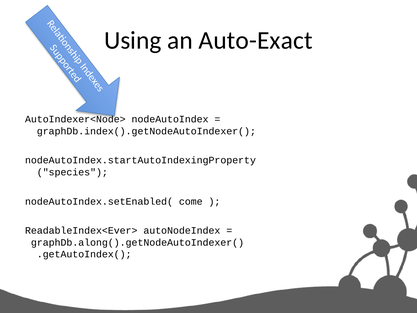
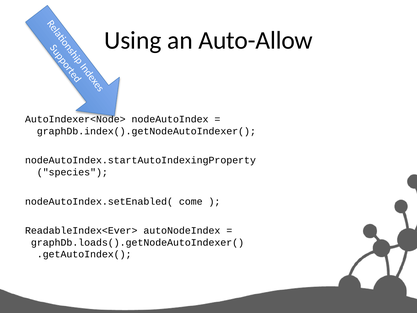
Auto-Exact: Auto-Exact -> Auto-Allow
graphDb.along().getNodeAutoIndexer(: graphDb.along().getNodeAutoIndexer( -> graphDb.loads().getNodeAutoIndexer(
